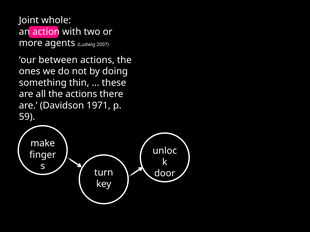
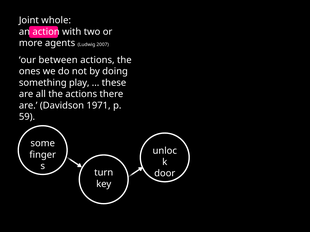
thin: thin -> play
make: make -> some
